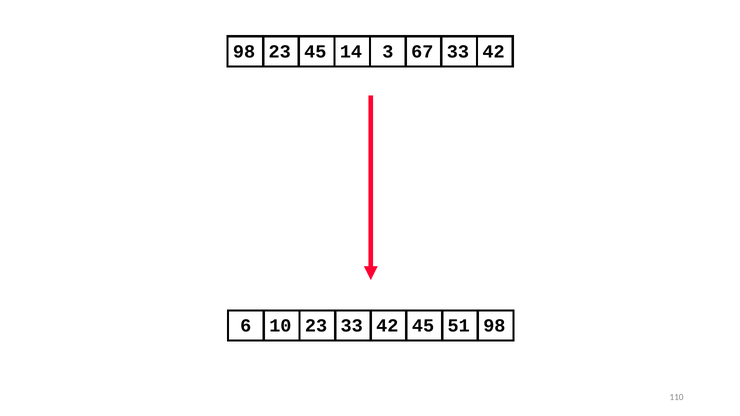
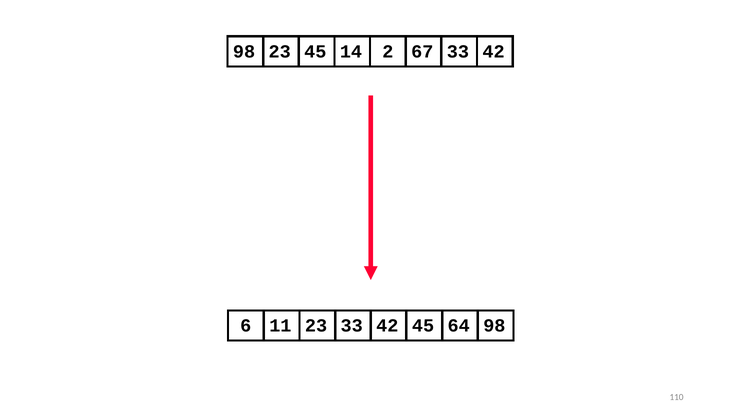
3: 3 -> 2
10: 10 -> 11
51: 51 -> 64
